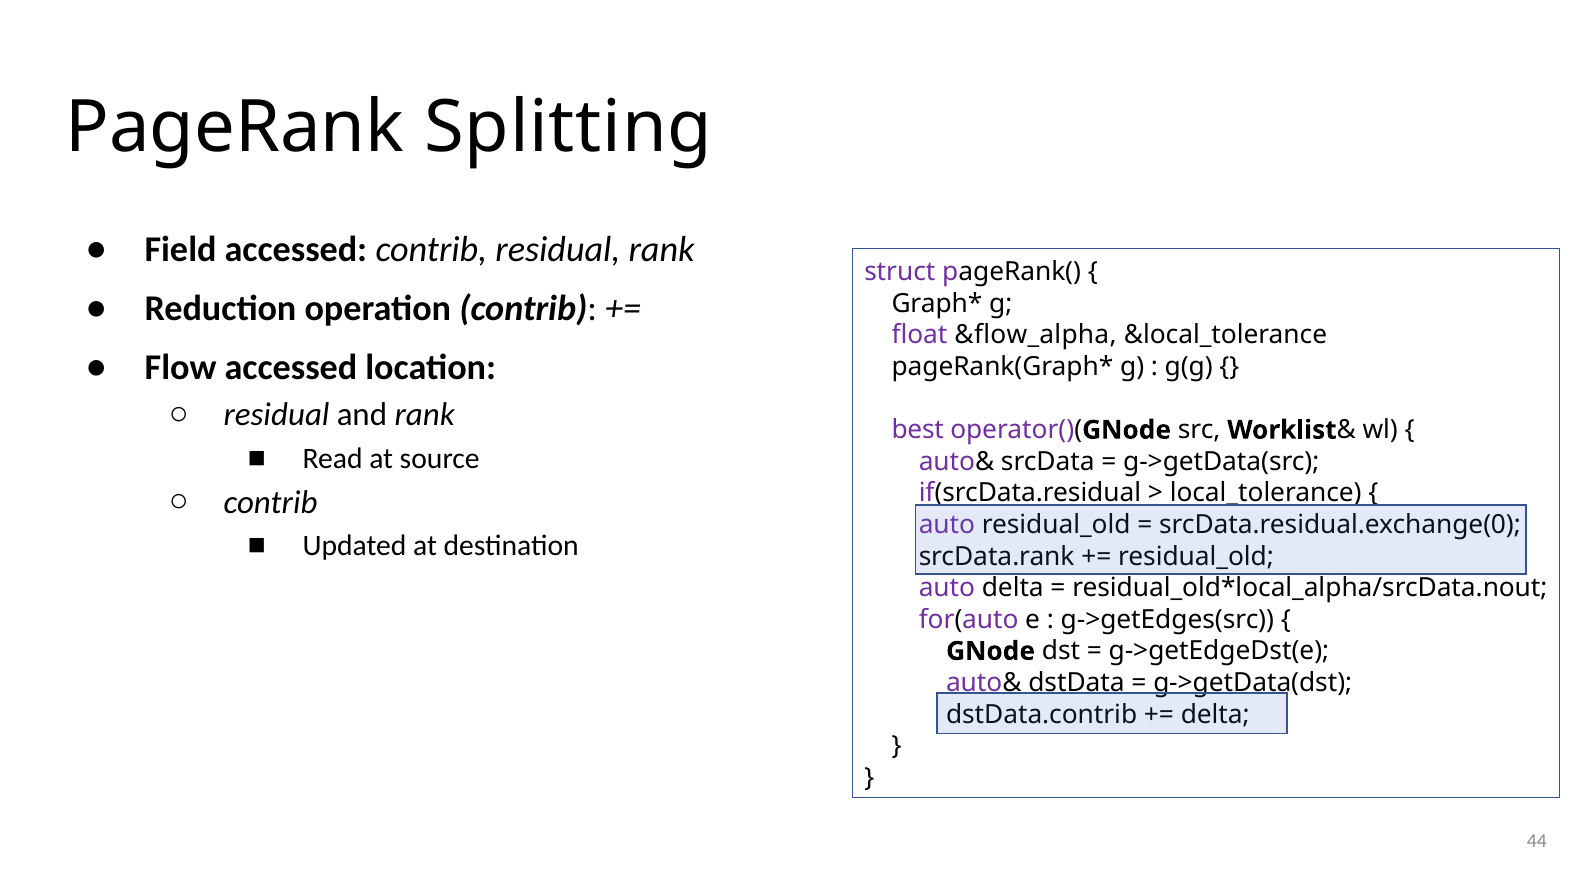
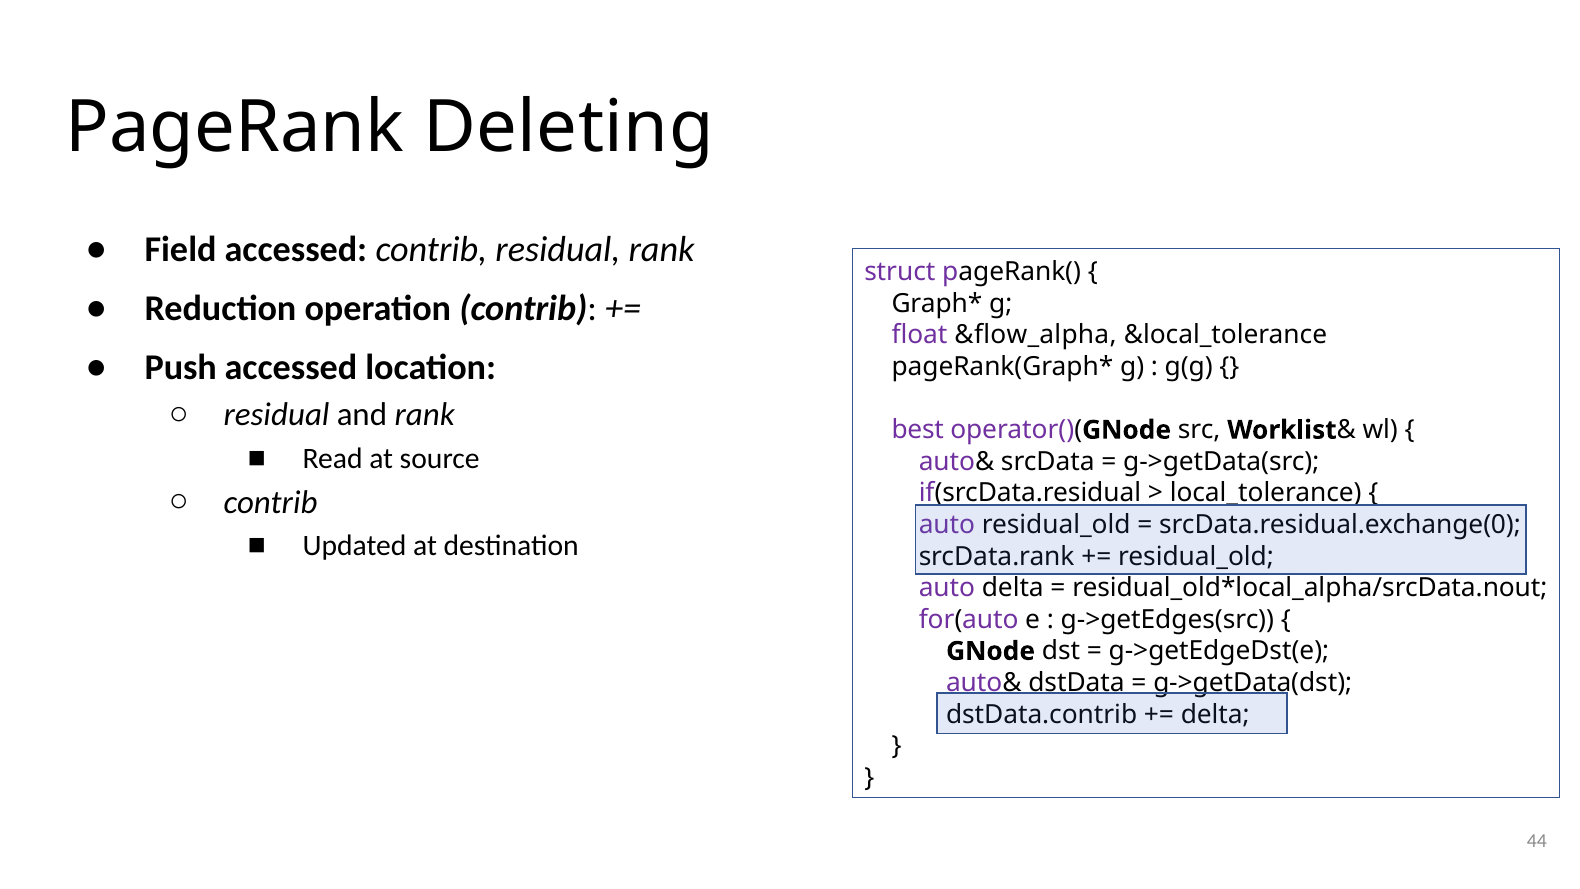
Splitting: Splitting -> Deleting
Flow: Flow -> Push
